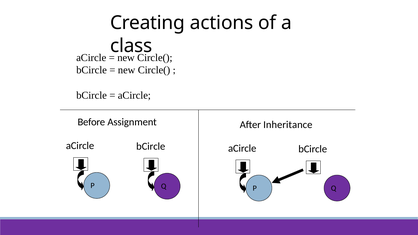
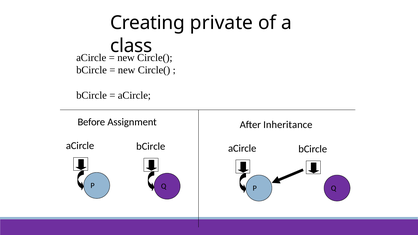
actions: actions -> private
